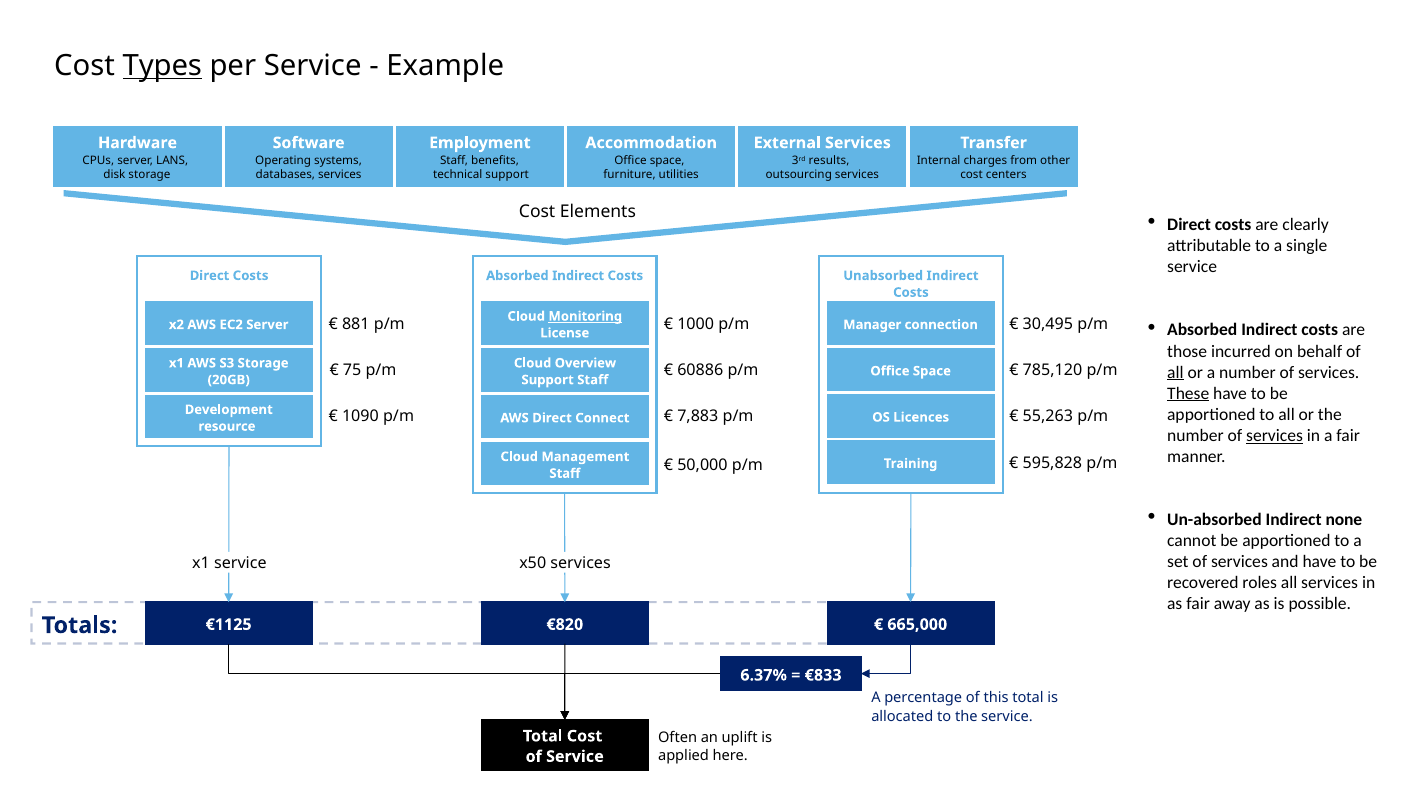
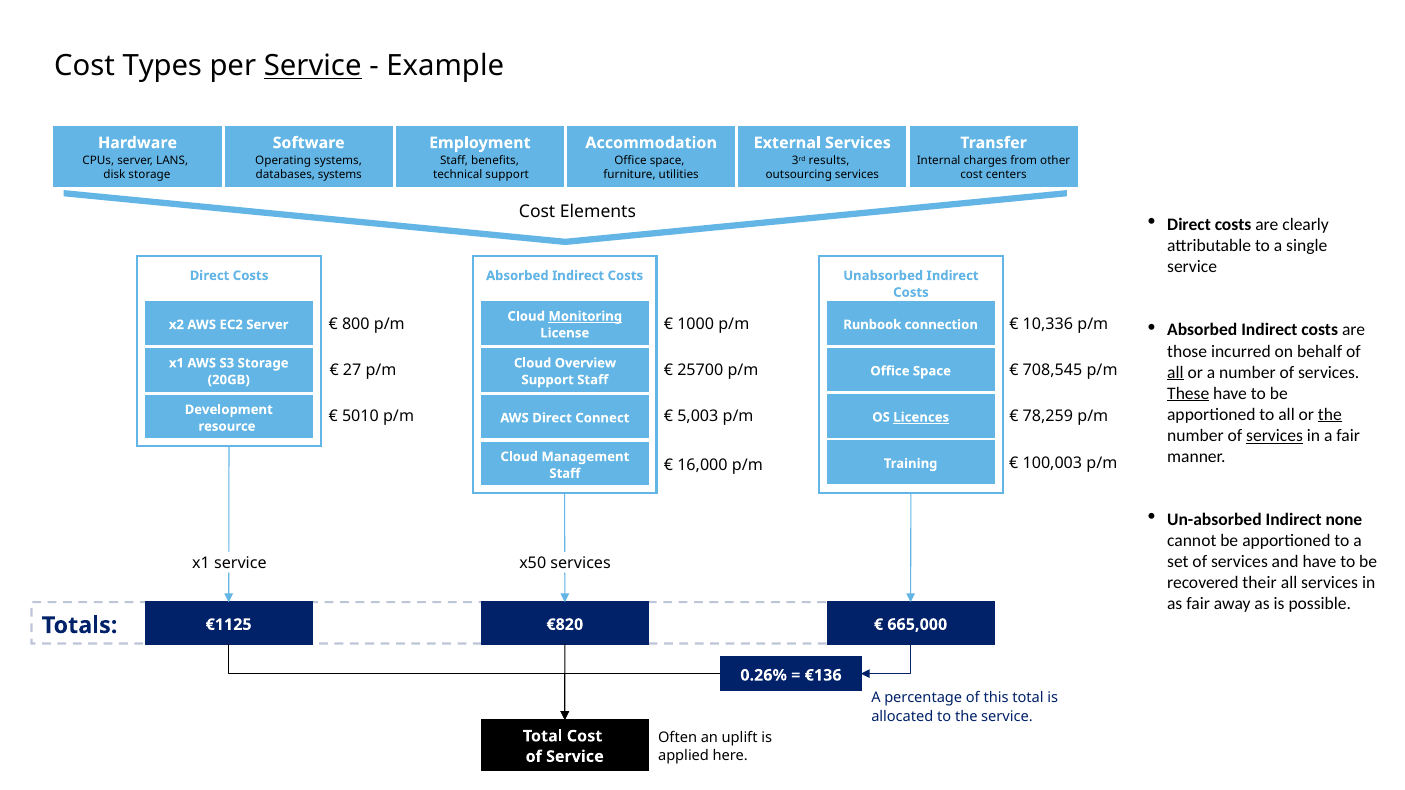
Types underline: present -> none
Service at (313, 66) underline: none -> present
databases services: services -> systems
881: 881 -> 800
30,495: 30,495 -> 10,336
Manager: Manager -> Runbook
75: 75 -> 27
60886: 60886 -> 25700
785,120: 785,120 -> 708,545
the at (1330, 415) underline: none -> present
1090: 1090 -> 5010
7,883: 7,883 -> 5,003
55,263: 55,263 -> 78,259
Licences underline: none -> present
595,828: 595,828 -> 100,003
50,000: 50,000 -> 16,000
roles: roles -> their
6.37%: 6.37% -> 0.26%
€833: €833 -> €136
